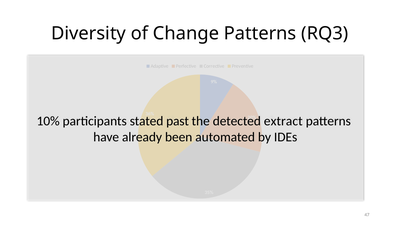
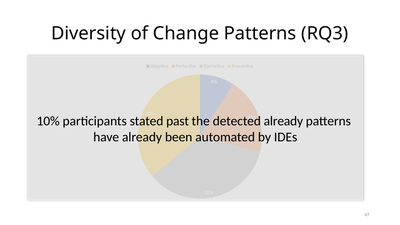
extract at (283, 121): extract -> already
